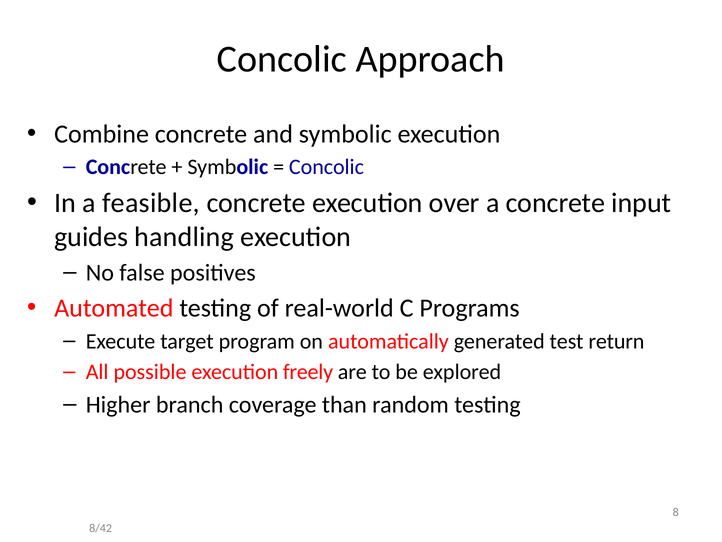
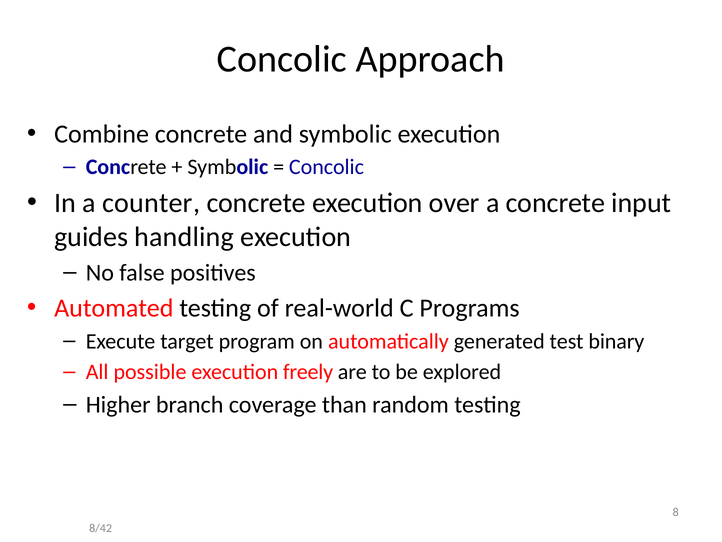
feasible: feasible -> counter
return: return -> binary
